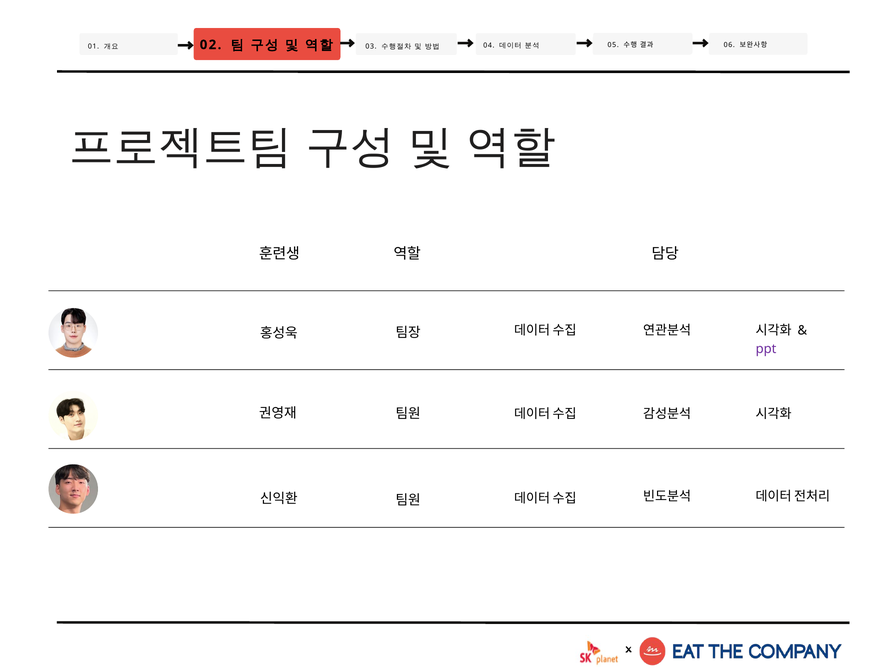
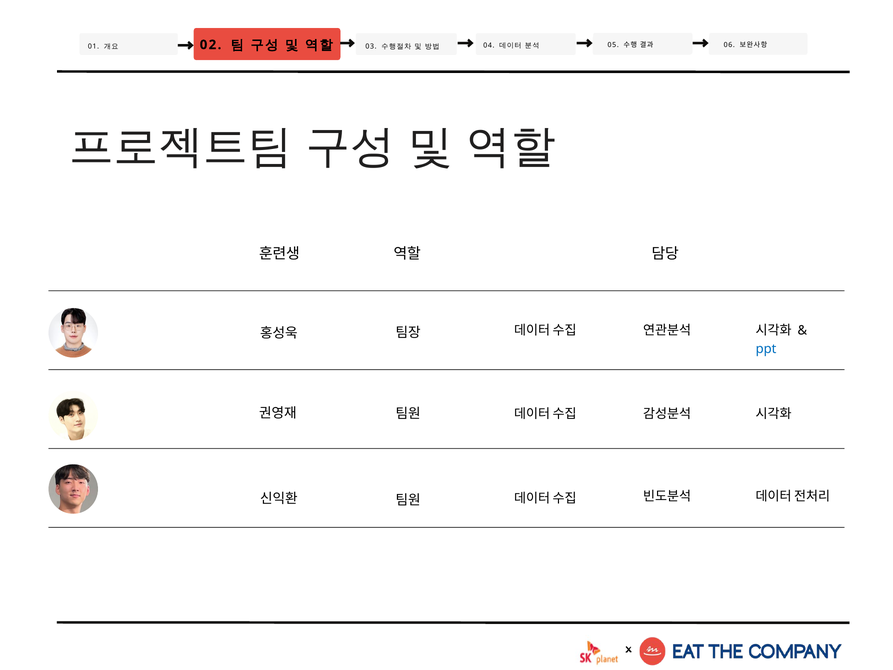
ppt colour: purple -> blue
